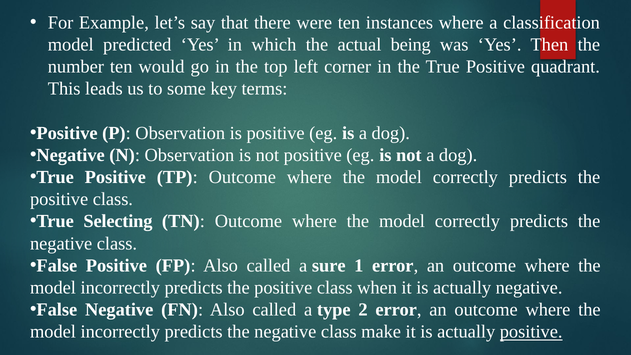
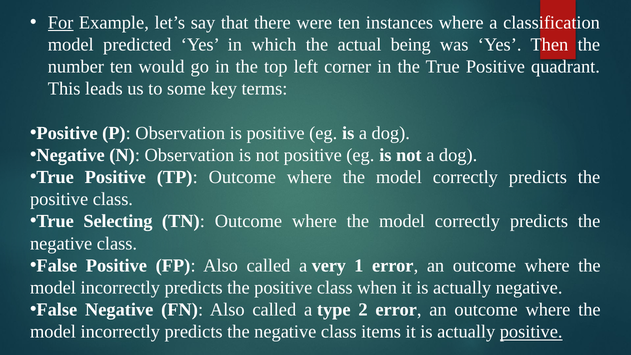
For underline: none -> present
sure: sure -> very
make: make -> items
